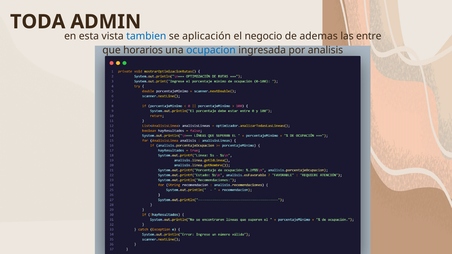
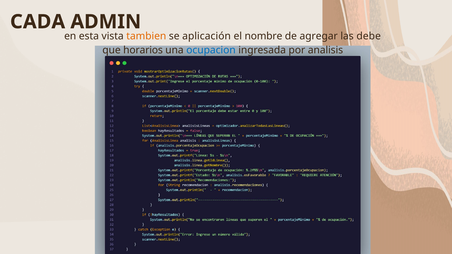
TODA: TODA -> CADA
tambien colour: blue -> orange
negocio: negocio -> nombre
ademas: ademas -> agregar
entre: entre -> debe
